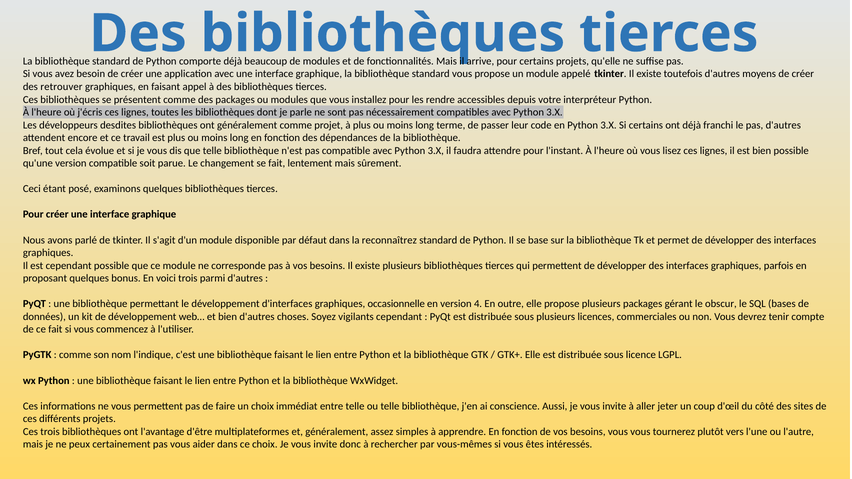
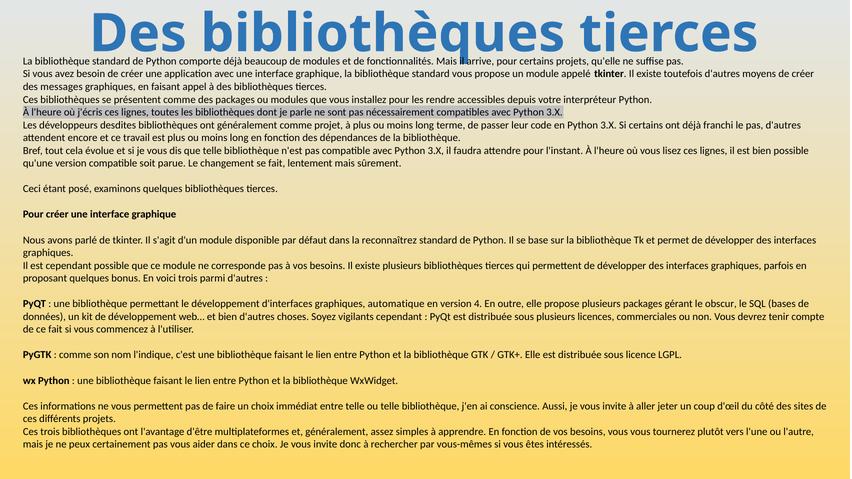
retrouver: retrouver -> messages
occasionnelle: occasionnelle -> automatique
